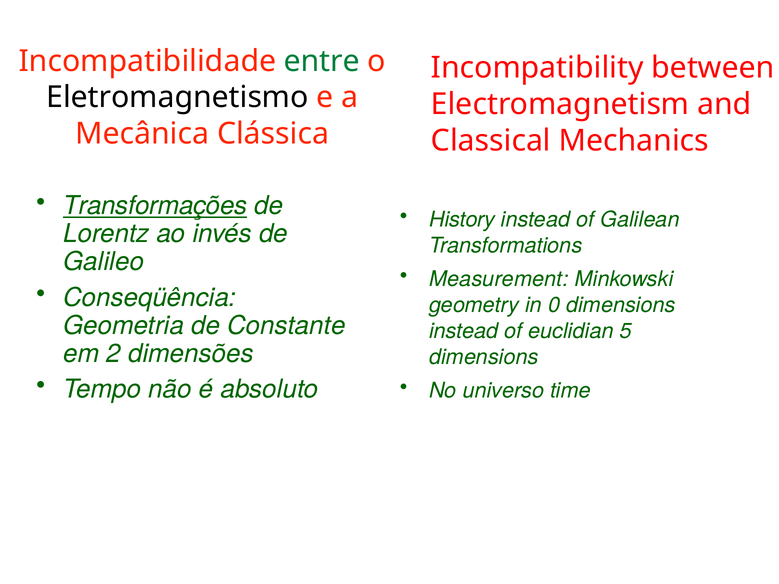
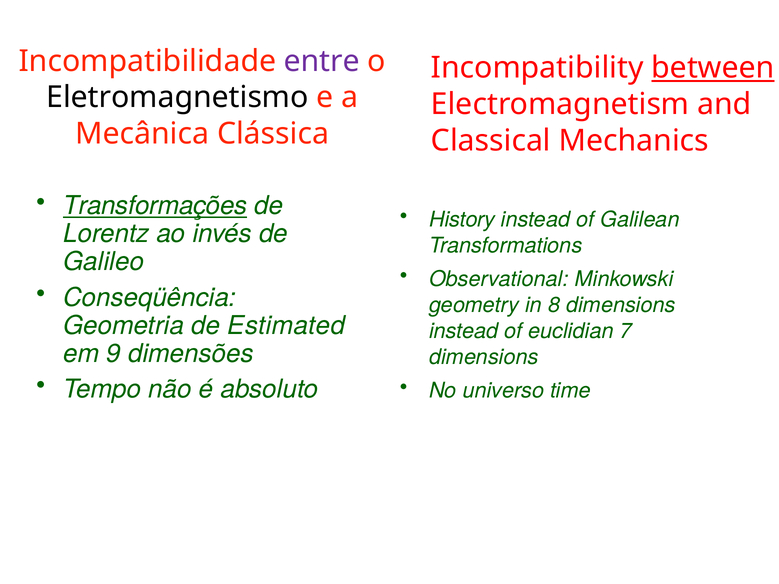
entre colour: green -> purple
between underline: none -> present
Measurement: Measurement -> Observational
0: 0 -> 8
Constante: Constante -> Estimated
5: 5 -> 7
2: 2 -> 9
